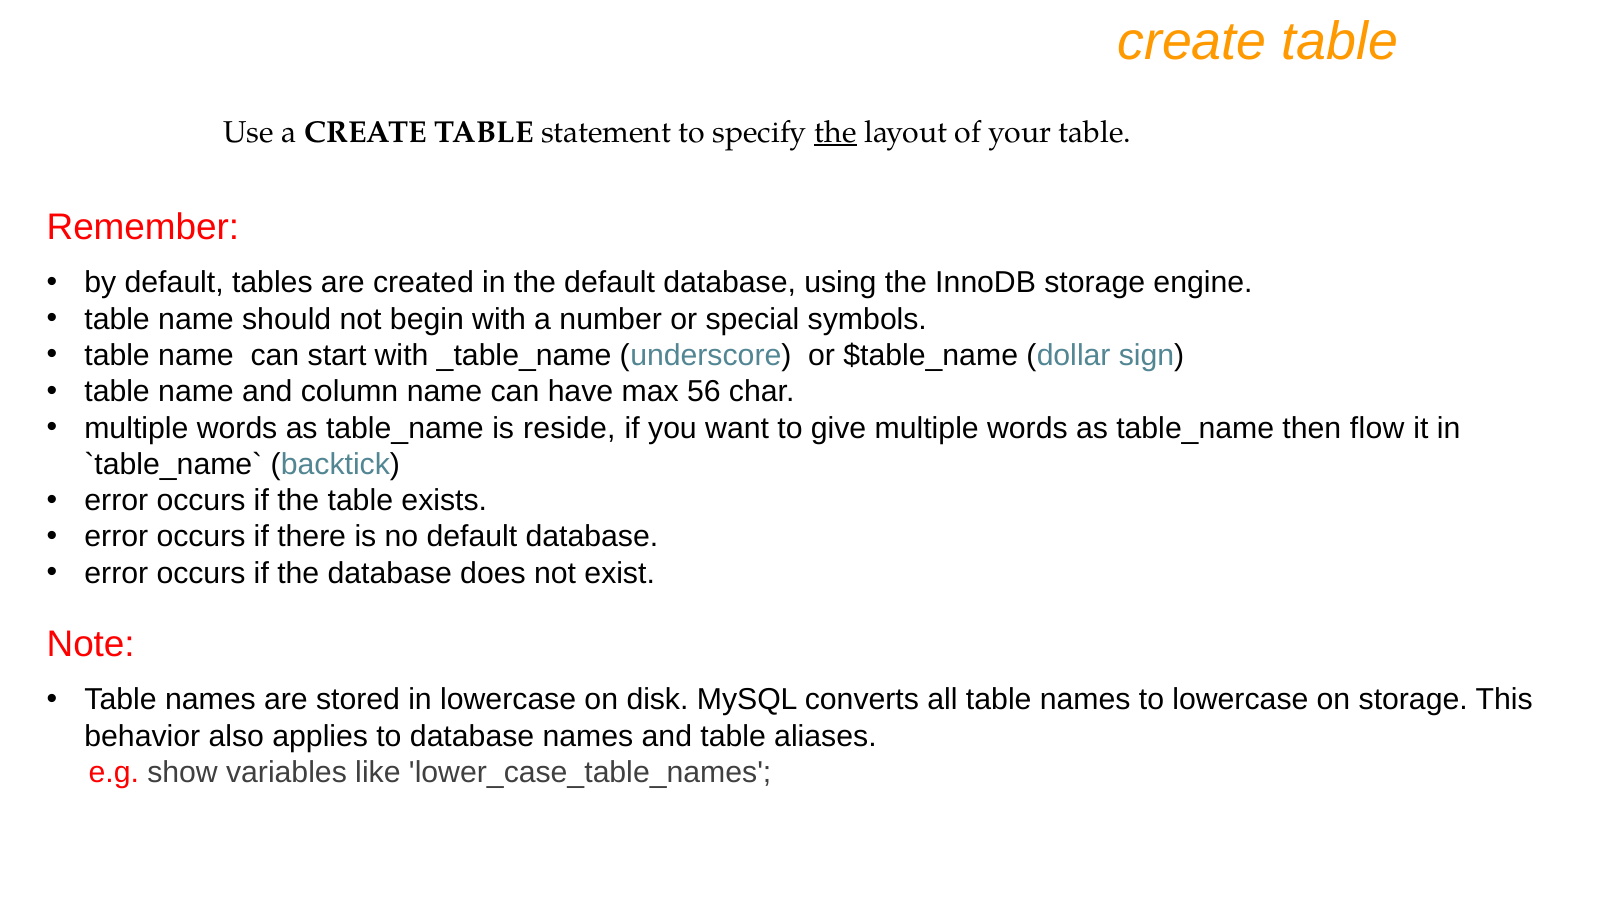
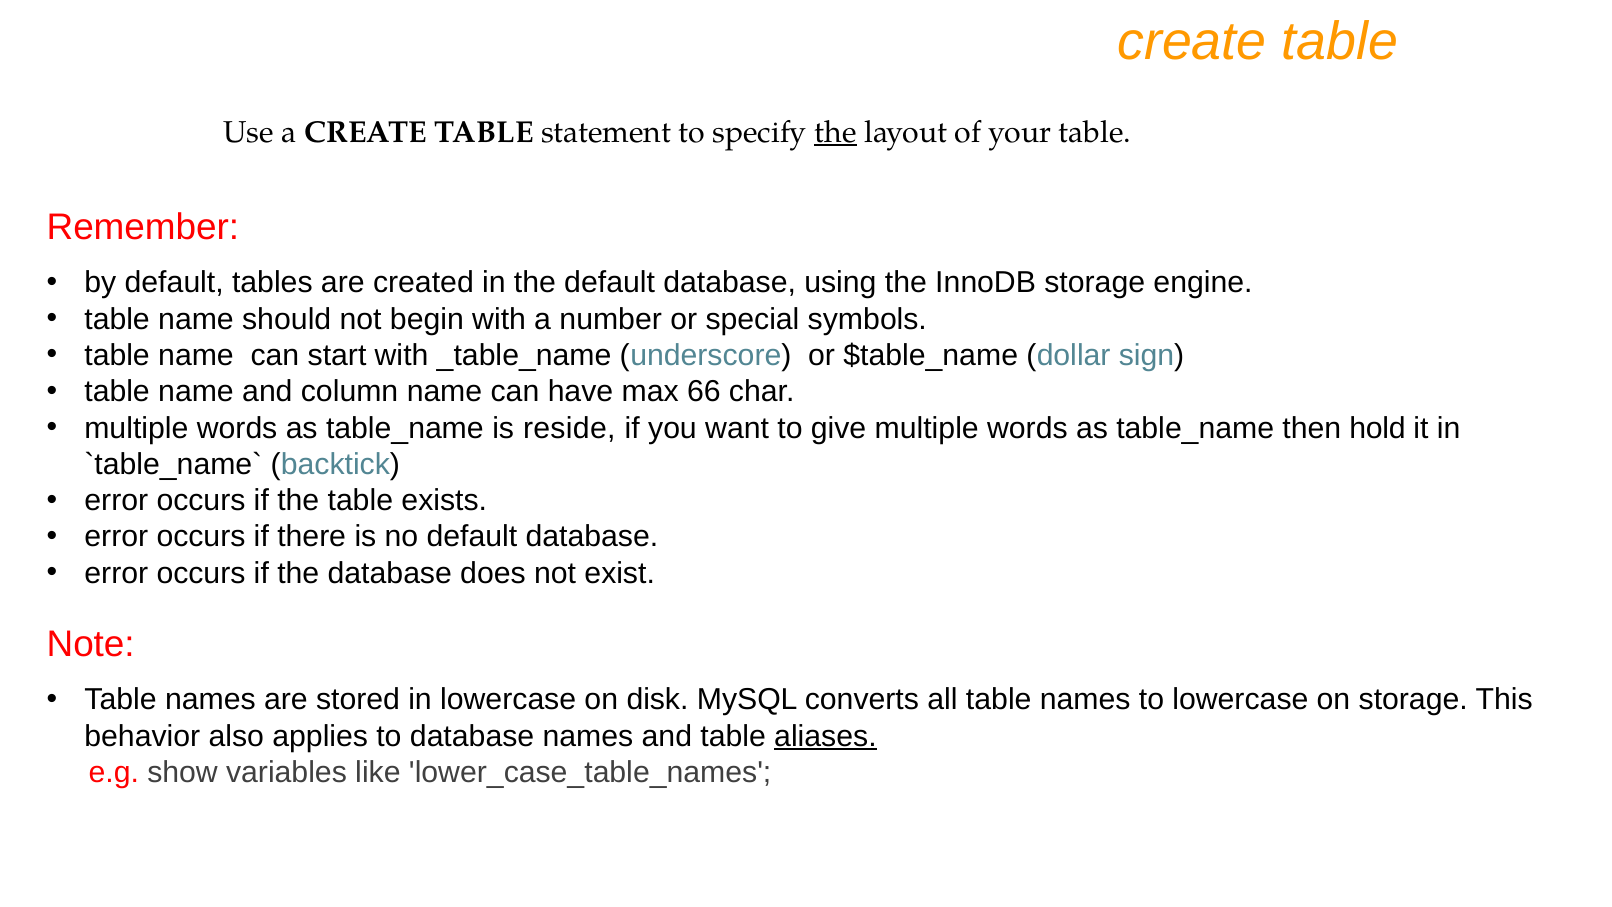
56: 56 -> 66
flow: flow -> hold
aliases underline: none -> present
